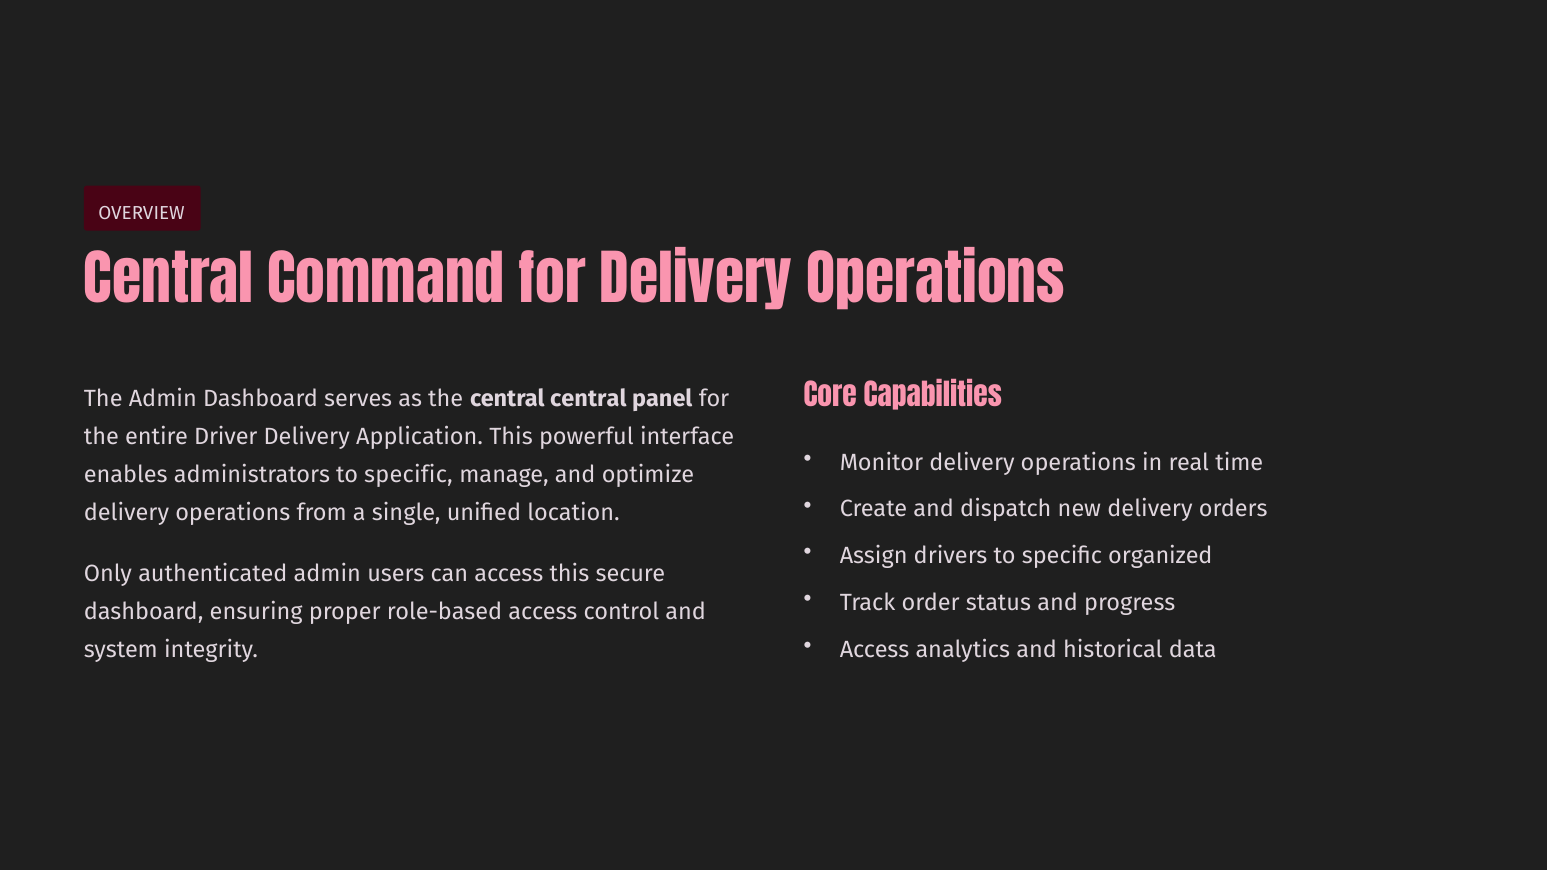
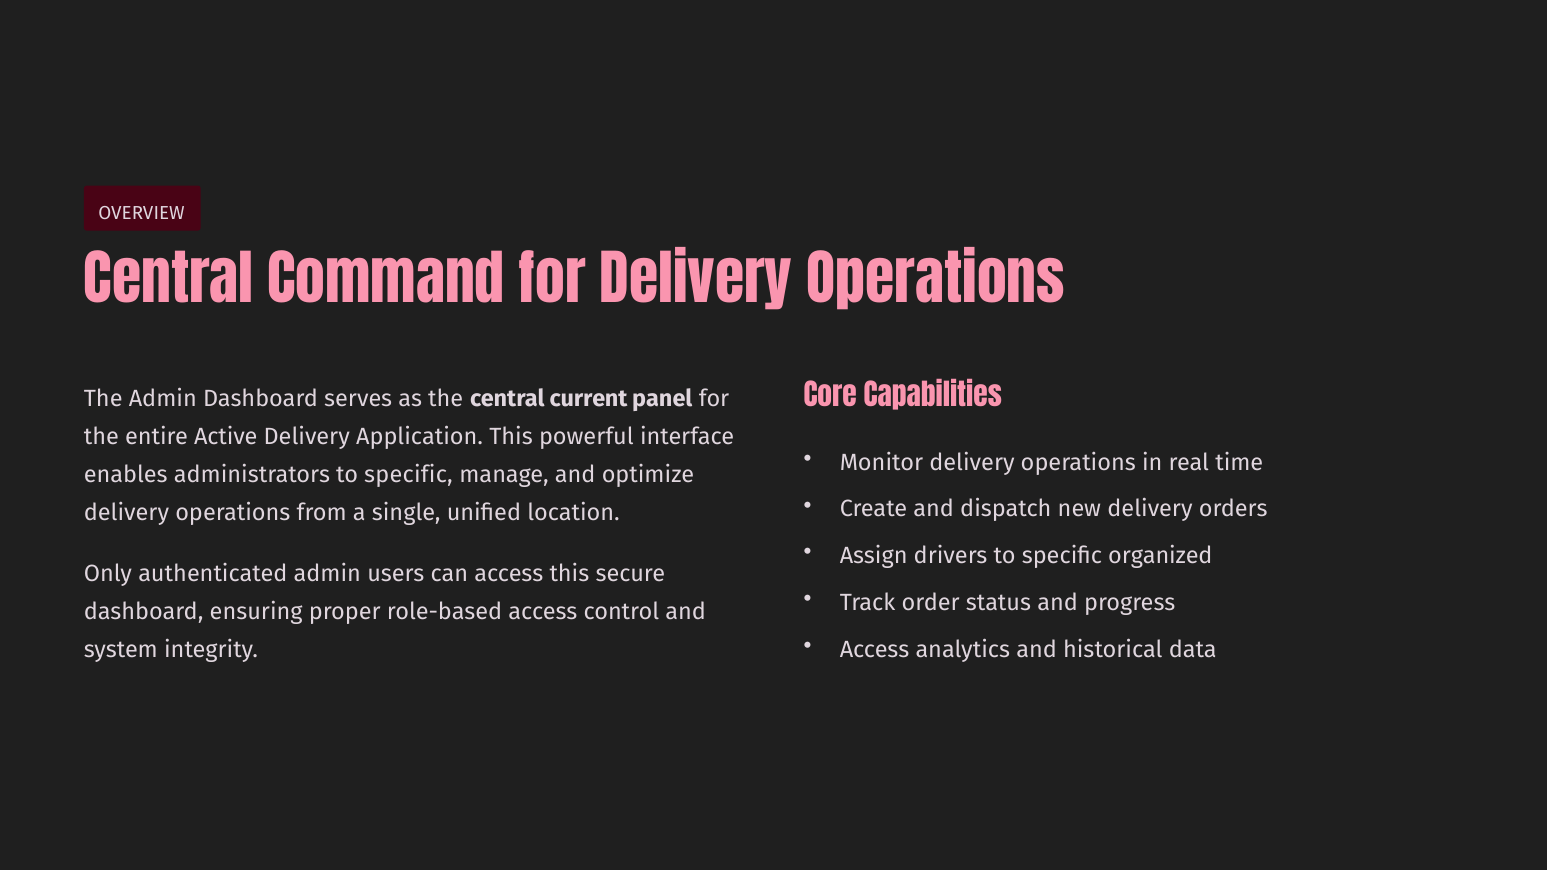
central central: central -> current
Driver: Driver -> Active
